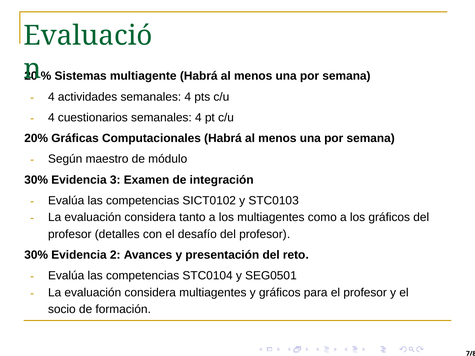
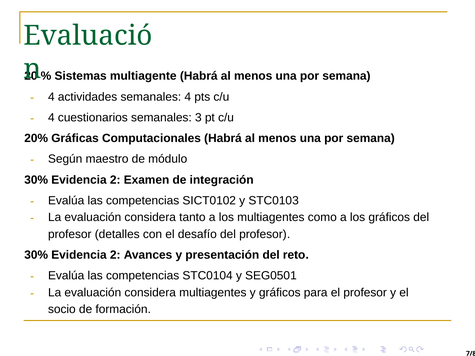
cuestionarios semanales 4: 4 -> 3
3 at (115, 180): 3 -> 2
